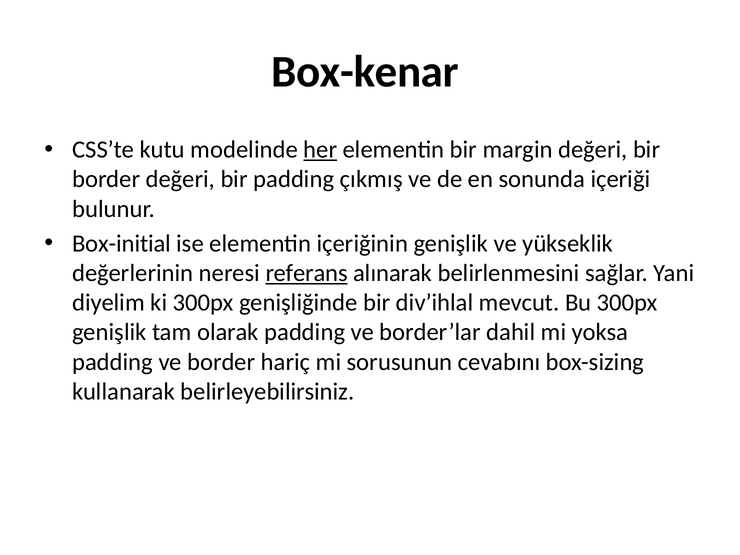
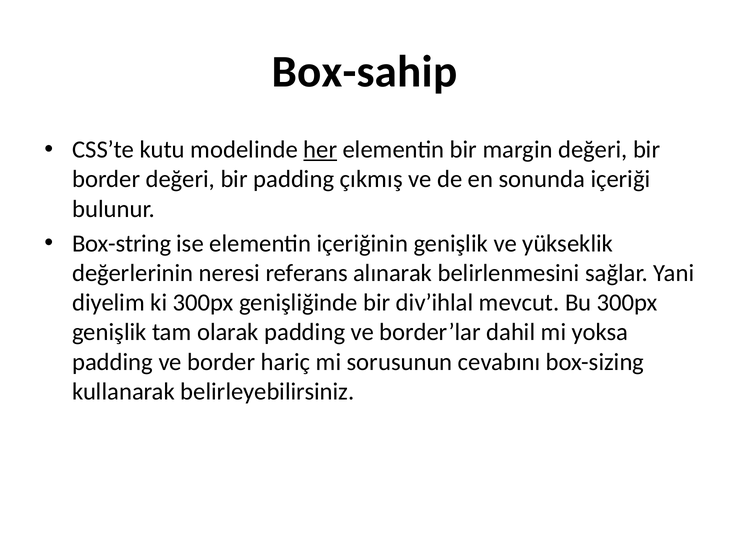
Box-kenar: Box-kenar -> Box-sahip
Box-initial: Box-initial -> Box-string
referans underline: present -> none
